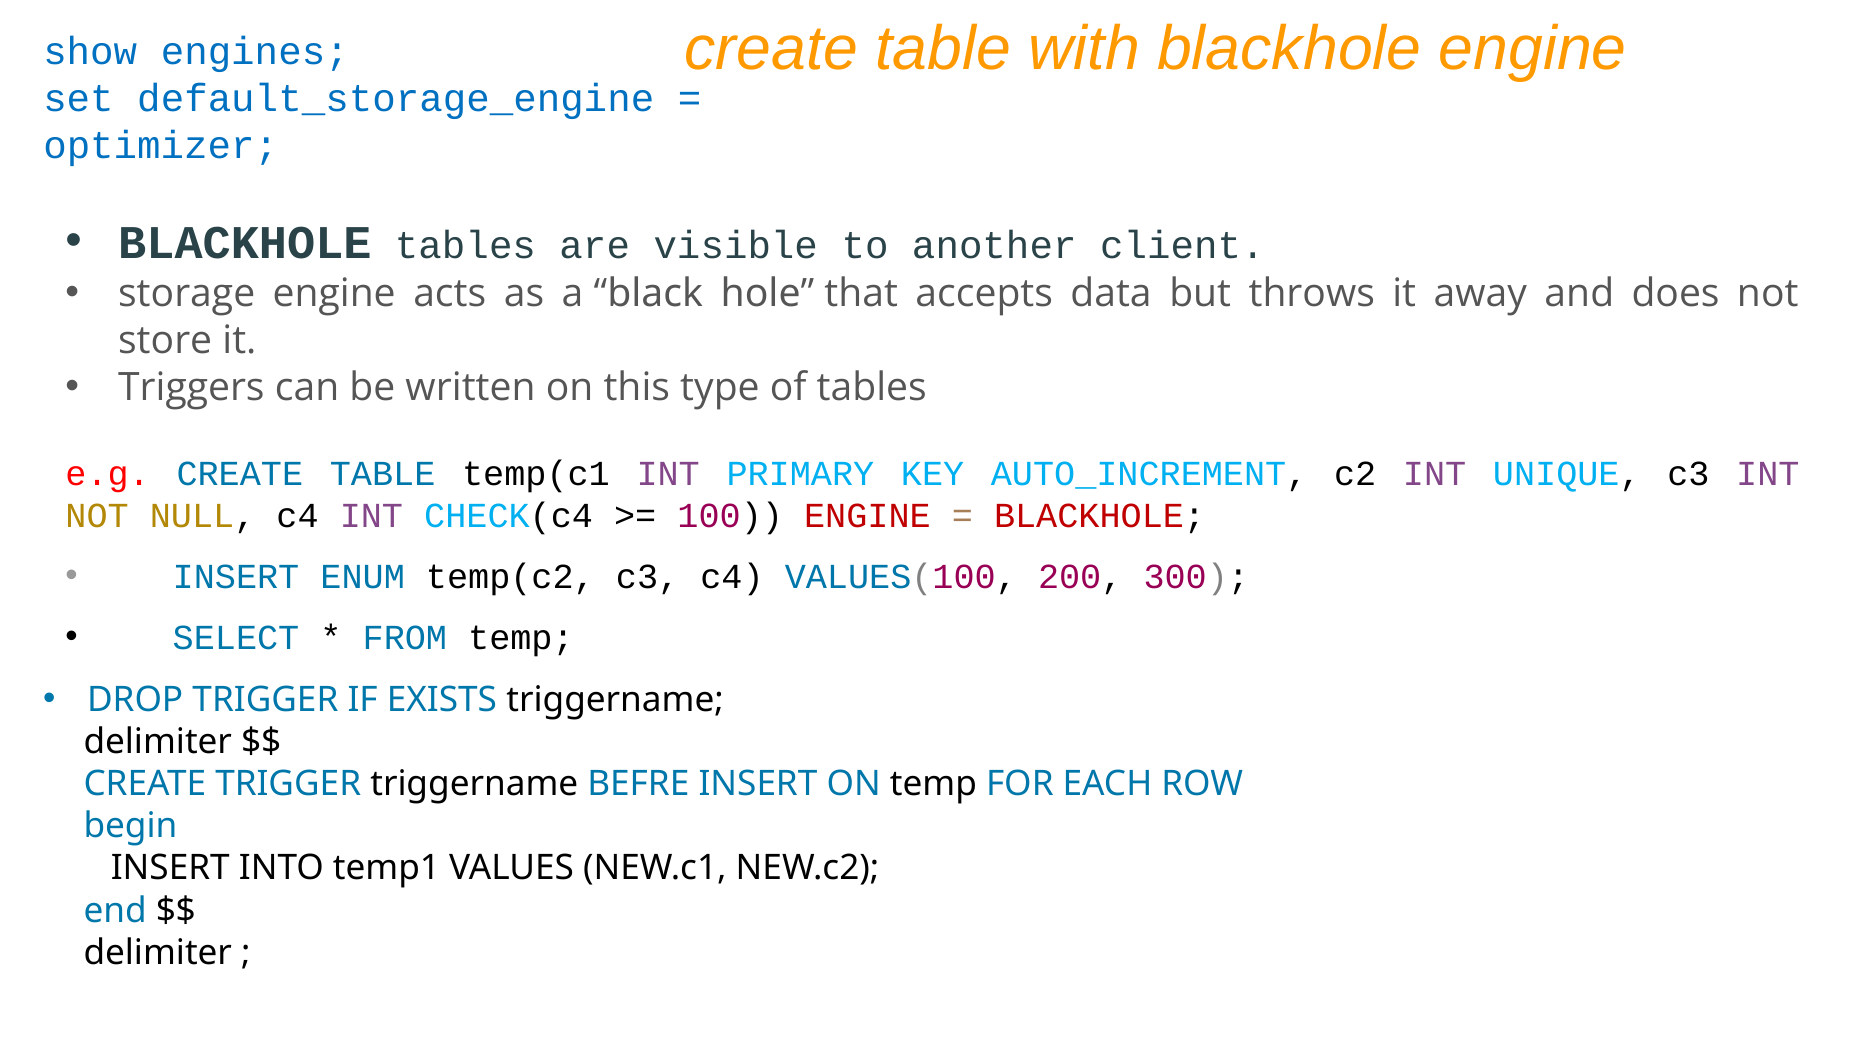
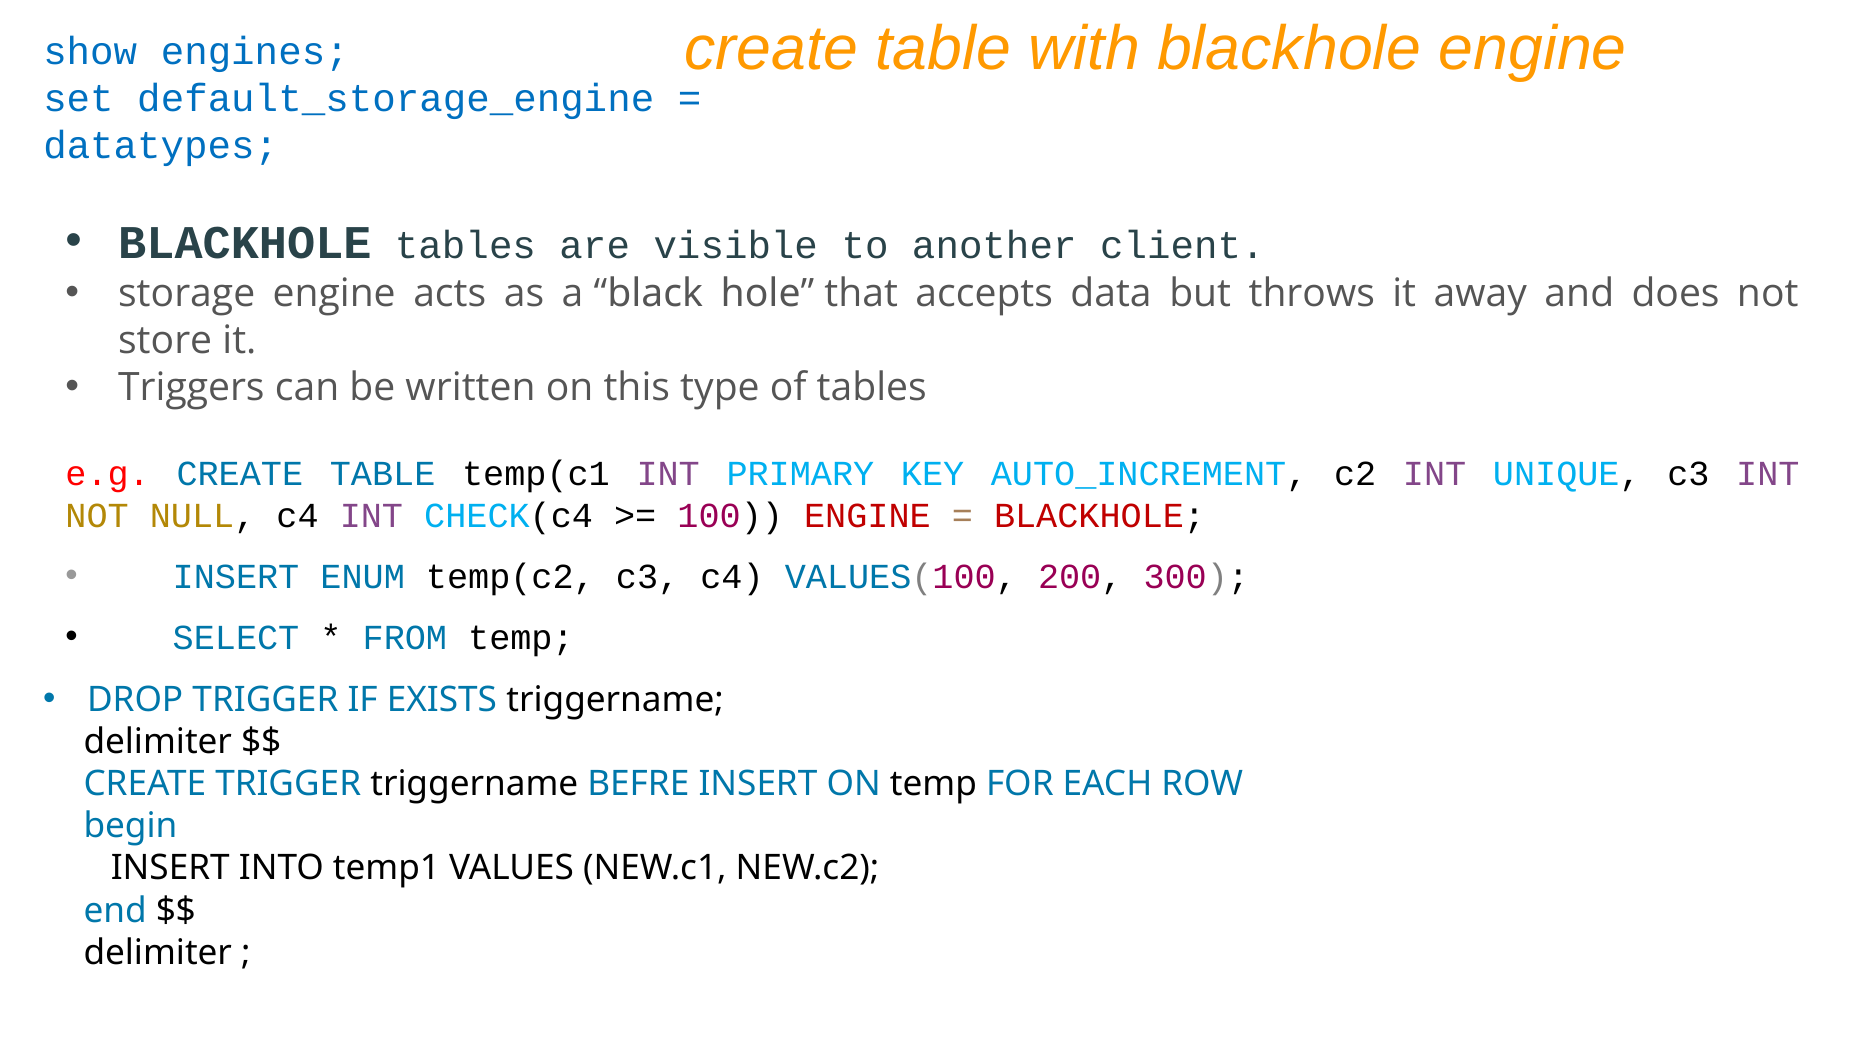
optimizer: optimizer -> datatypes
